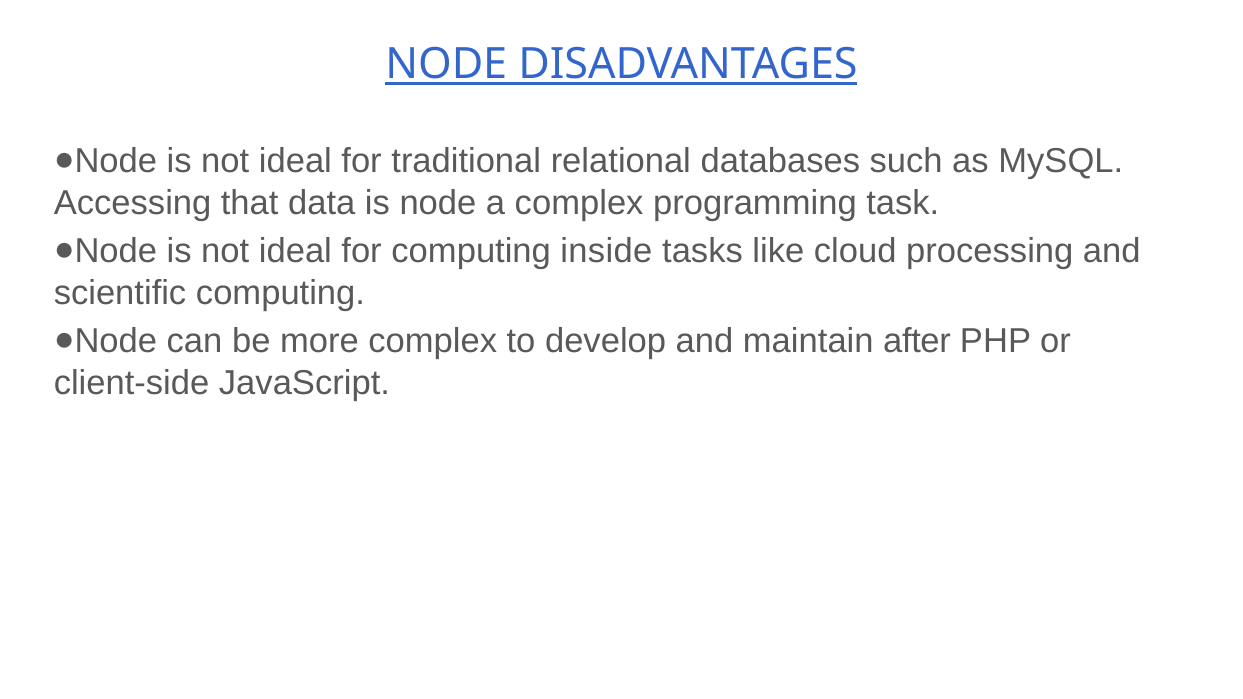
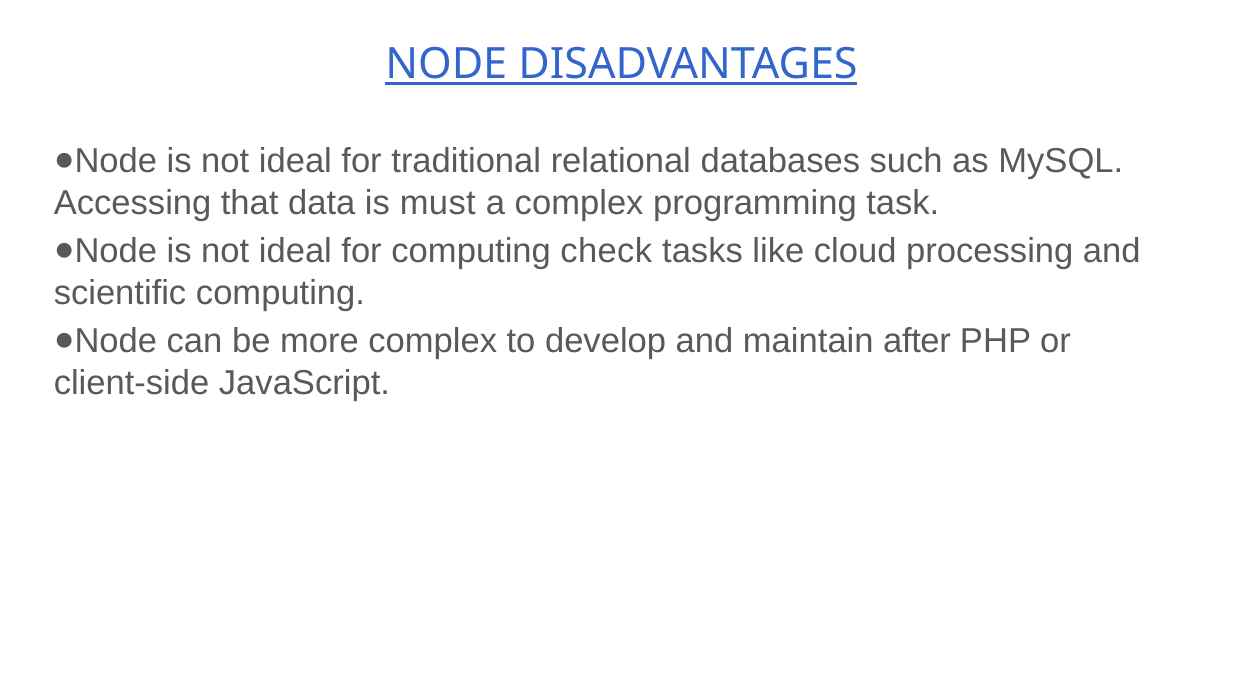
is node: node -> must
inside: inside -> check
